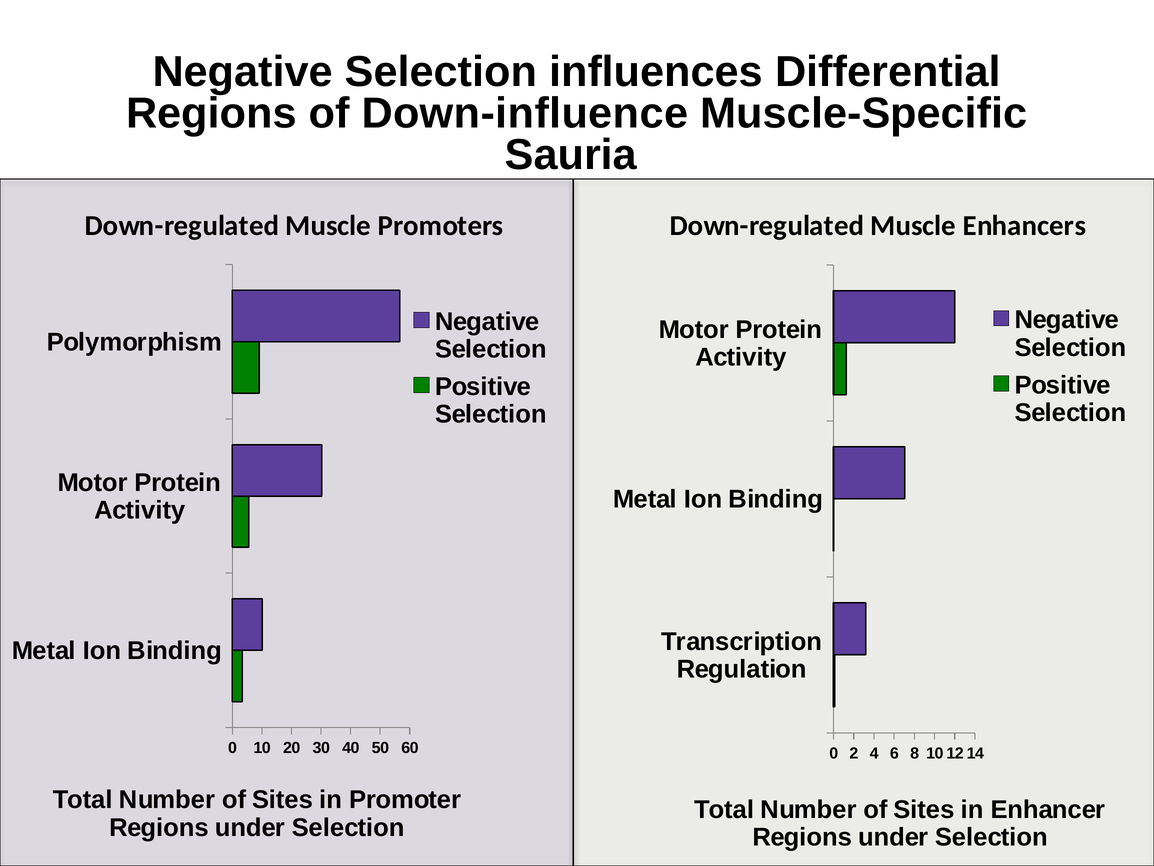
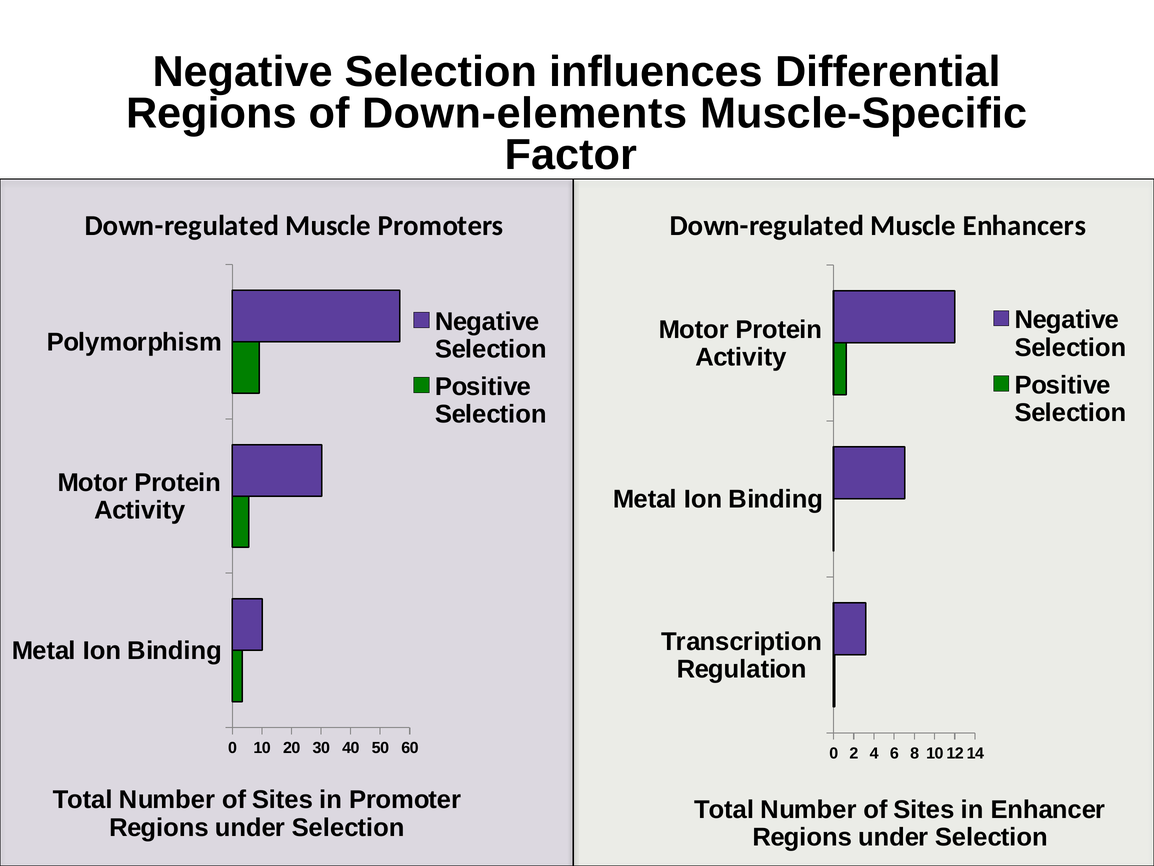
Down-influence: Down-influence -> Down-elements
Sauria: Sauria -> Factor
